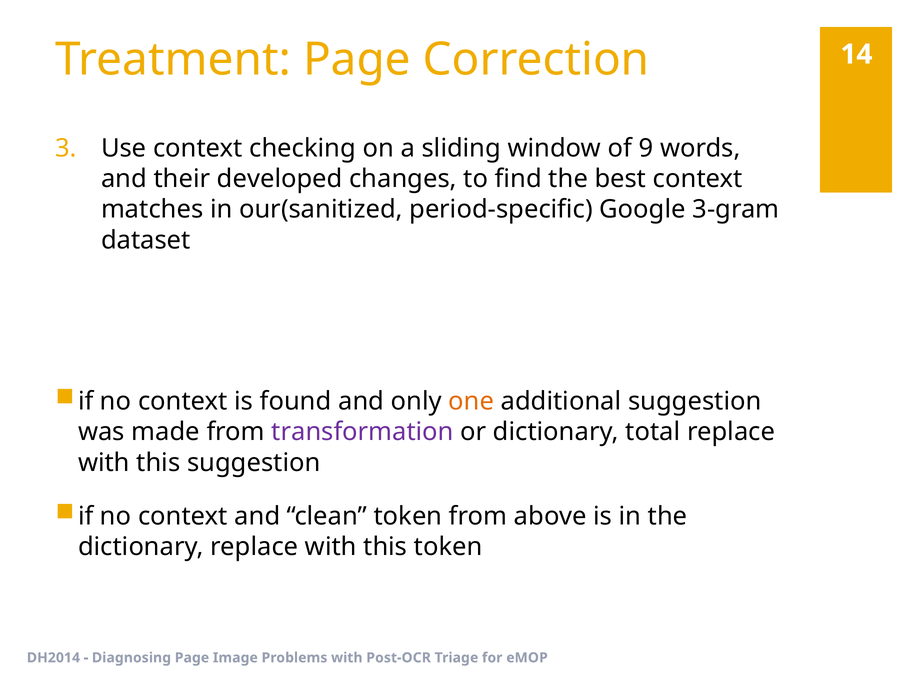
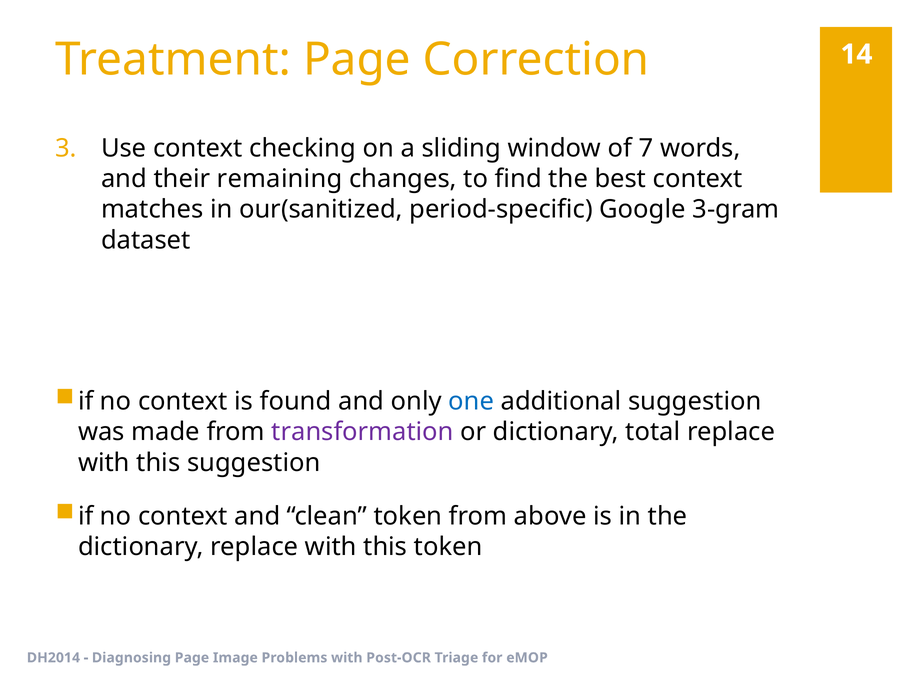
9: 9 -> 7
developed: developed -> remaining
one colour: orange -> blue
